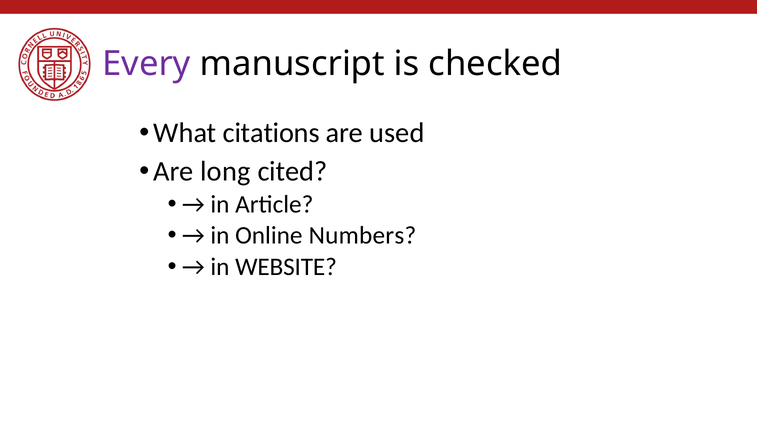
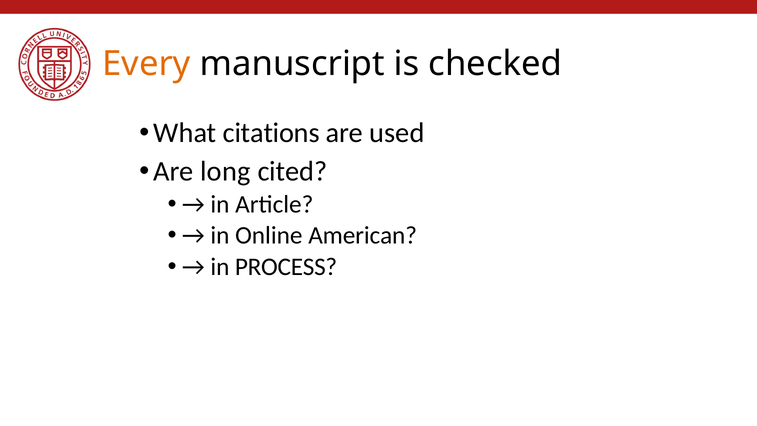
Every colour: purple -> orange
Numbers: Numbers -> American
WEBSITE: WEBSITE -> PROCESS
